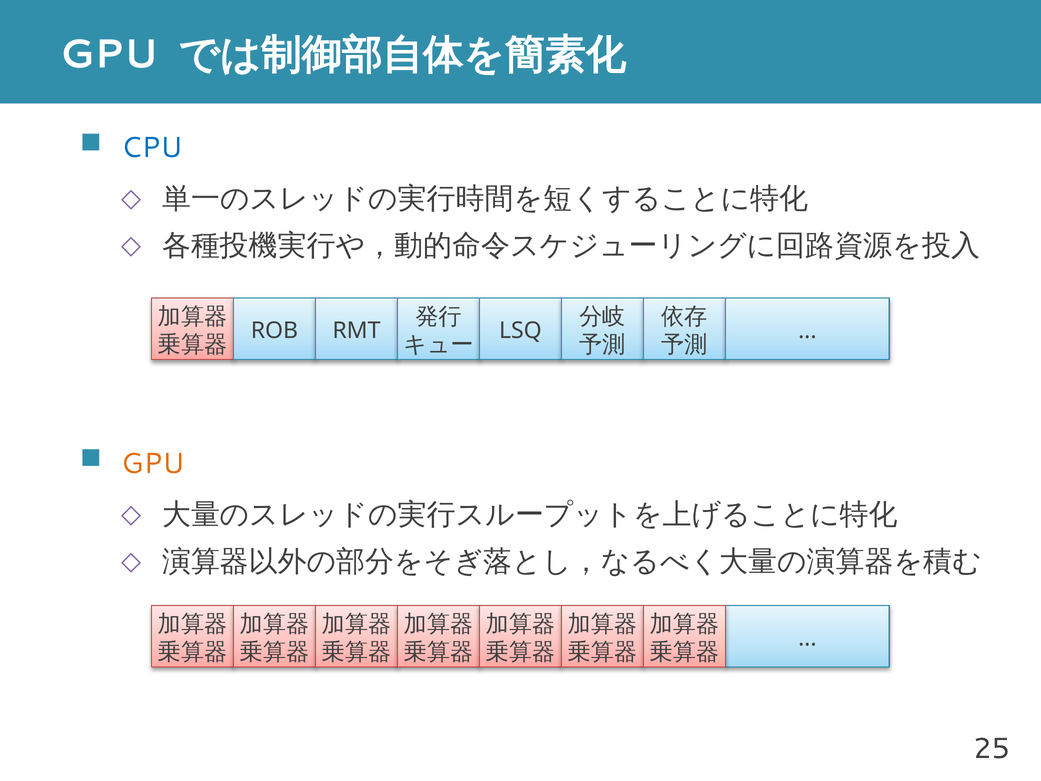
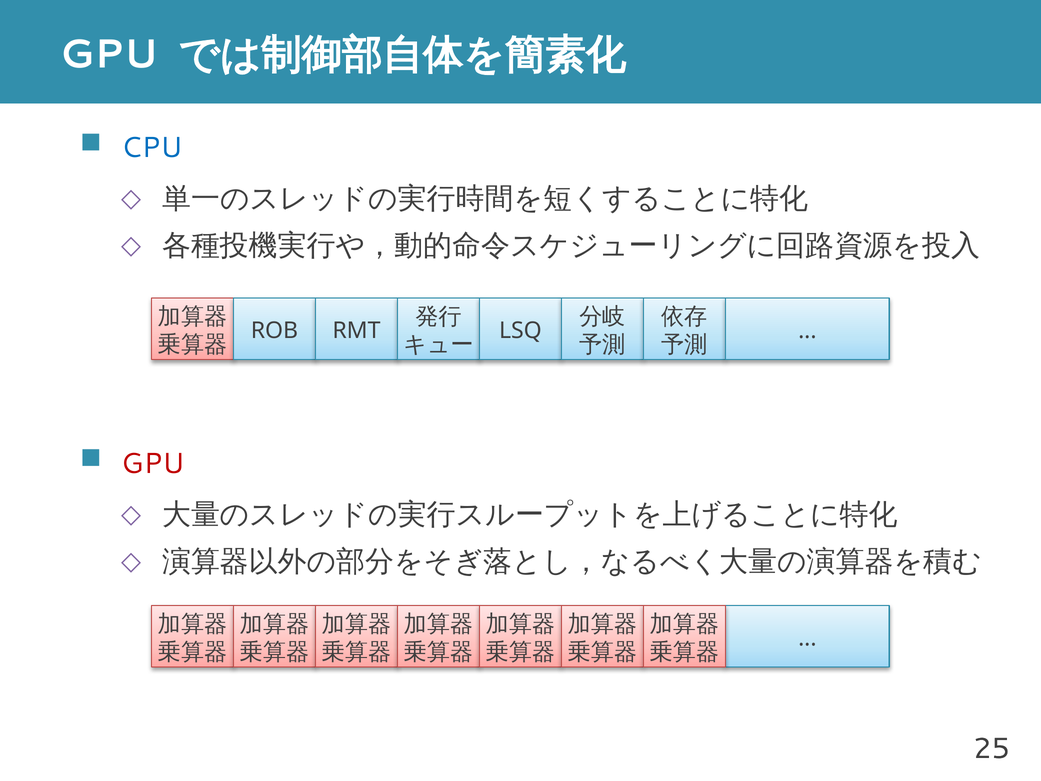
GPU at (153, 463) colour: orange -> red
